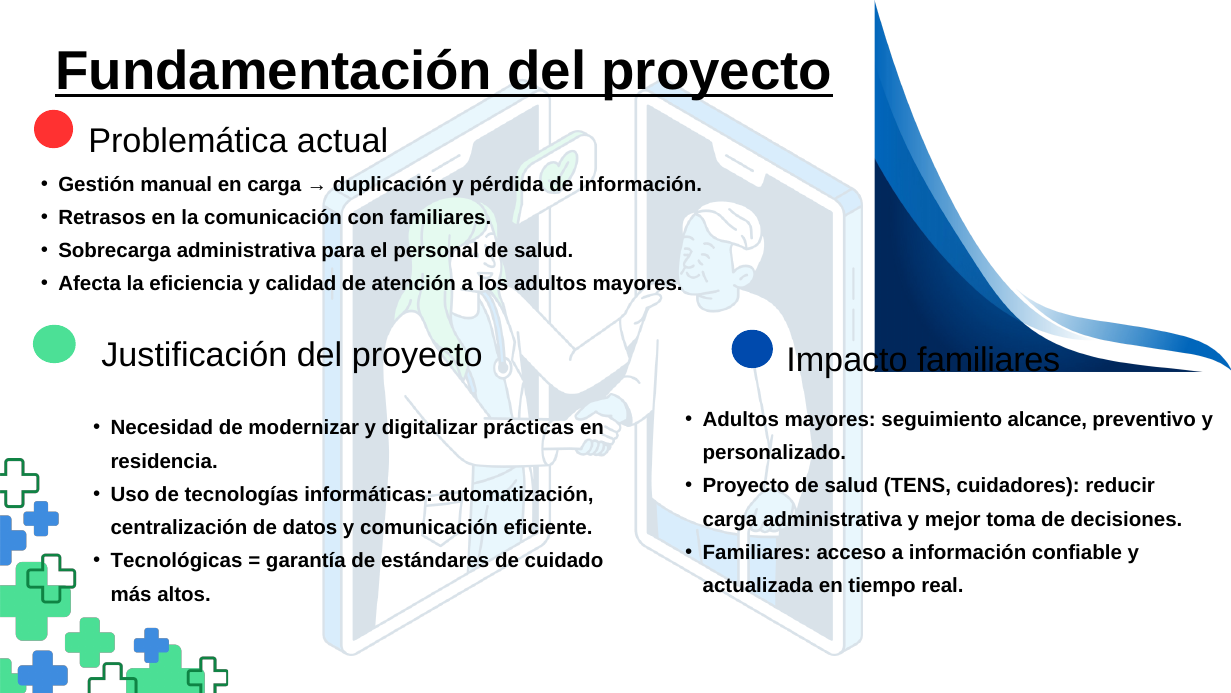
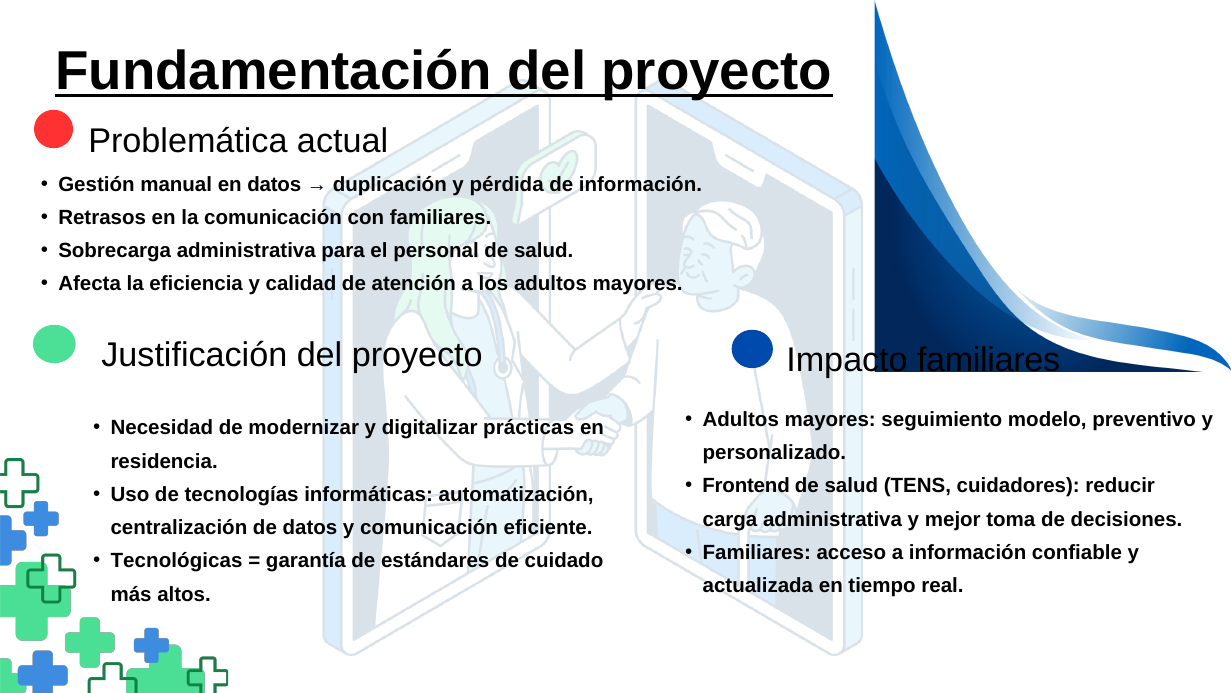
en carga: carga -> datos
alcance: alcance -> modelo
Proyecto at (746, 486): Proyecto -> Frontend
